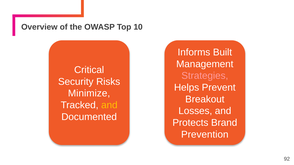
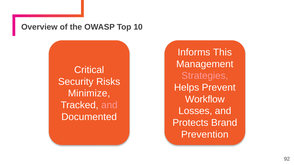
Built: Built -> This
Breakout: Breakout -> Workflow
and at (109, 105) colour: yellow -> pink
